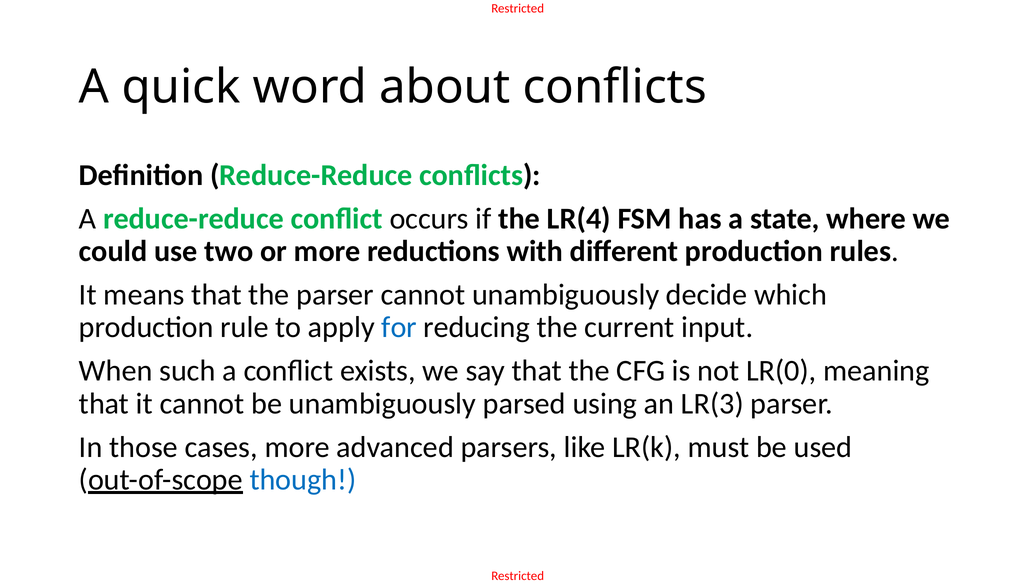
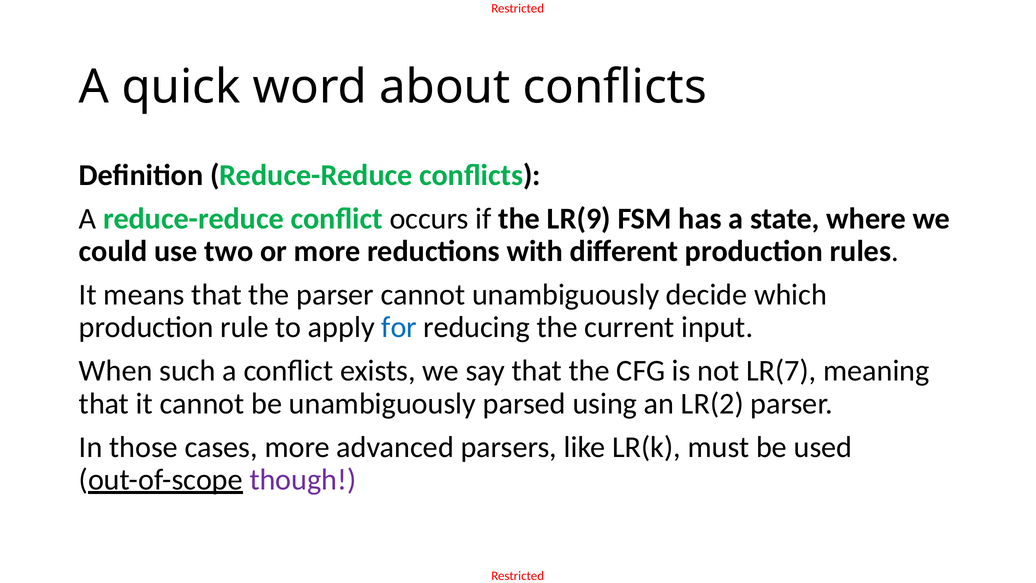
LR(4: LR(4 -> LR(9
LR(0: LR(0 -> LR(7
LR(3: LR(3 -> LR(2
though colour: blue -> purple
